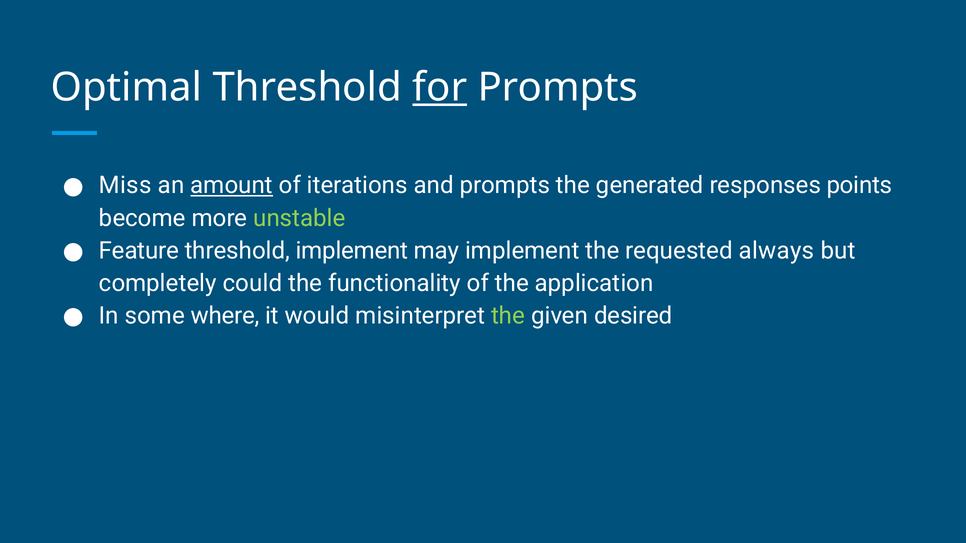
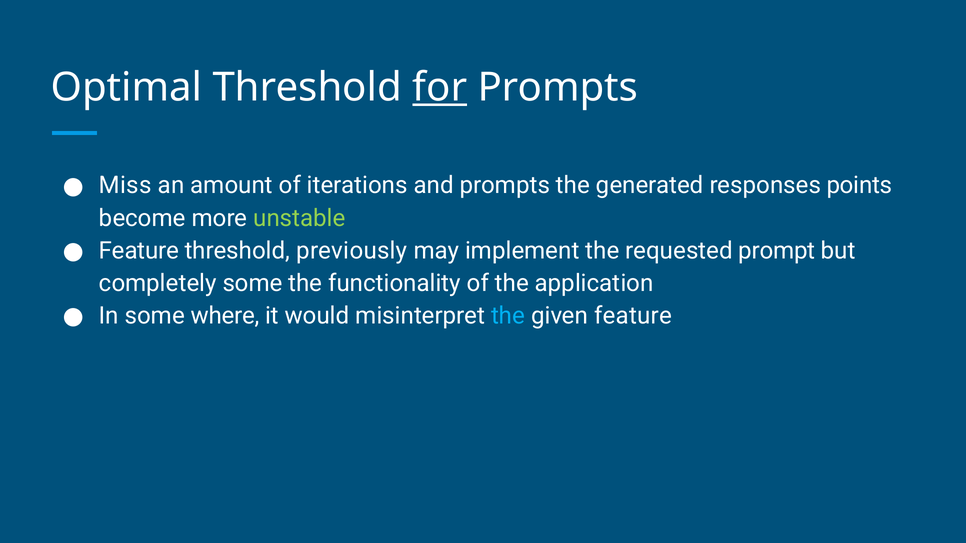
amount underline: present -> none
threshold implement: implement -> previously
always: always -> prompt
completely could: could -> some
the at (508, 316) colour: light green -> light blue
given desired: desired -> feature
